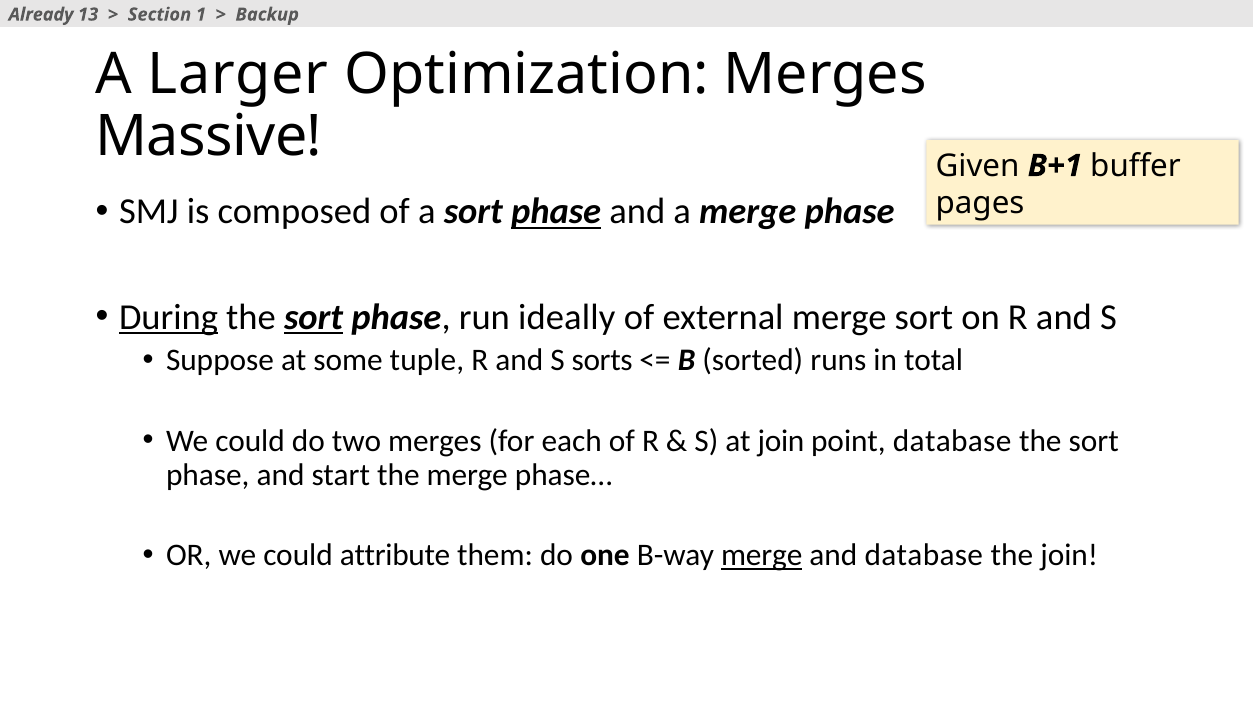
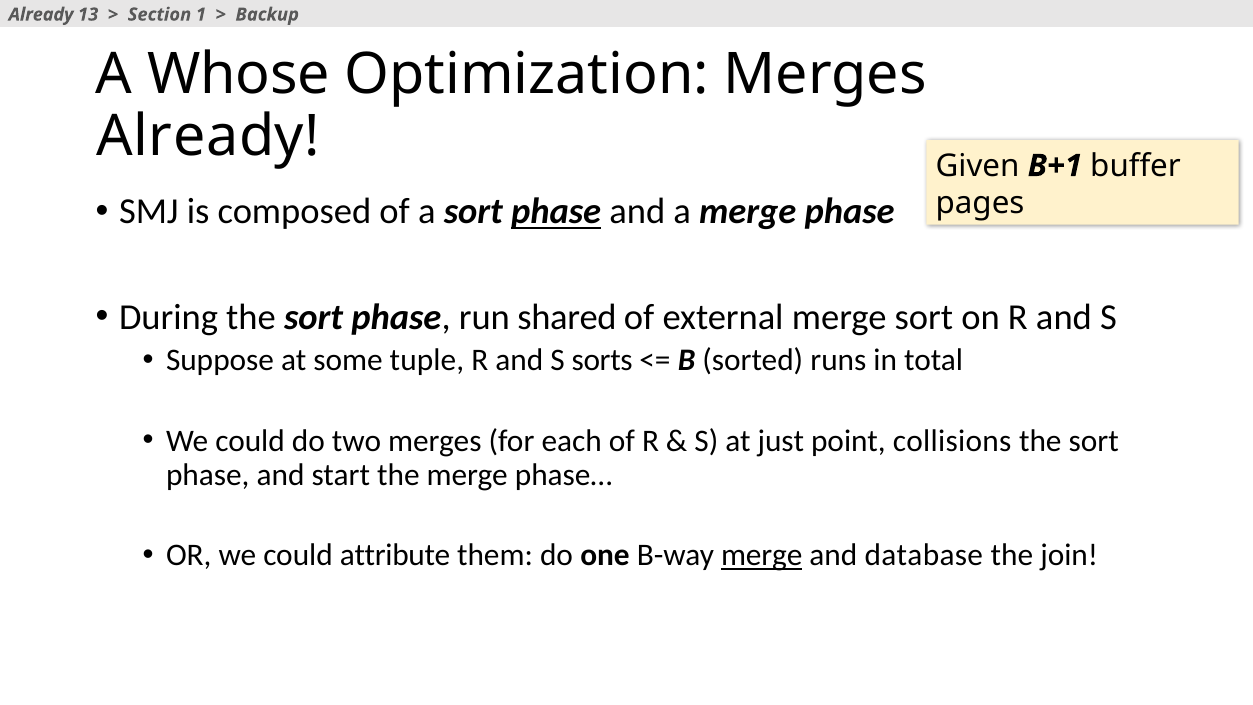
Larger: Larger -> Whose
Massive at (209, 136): Massive -> Already
During underline: present -> none
sort at (314, 317) underline: present -> none
ideally: ideally -> shared
at join: join -> just
point database: database -> collisions
